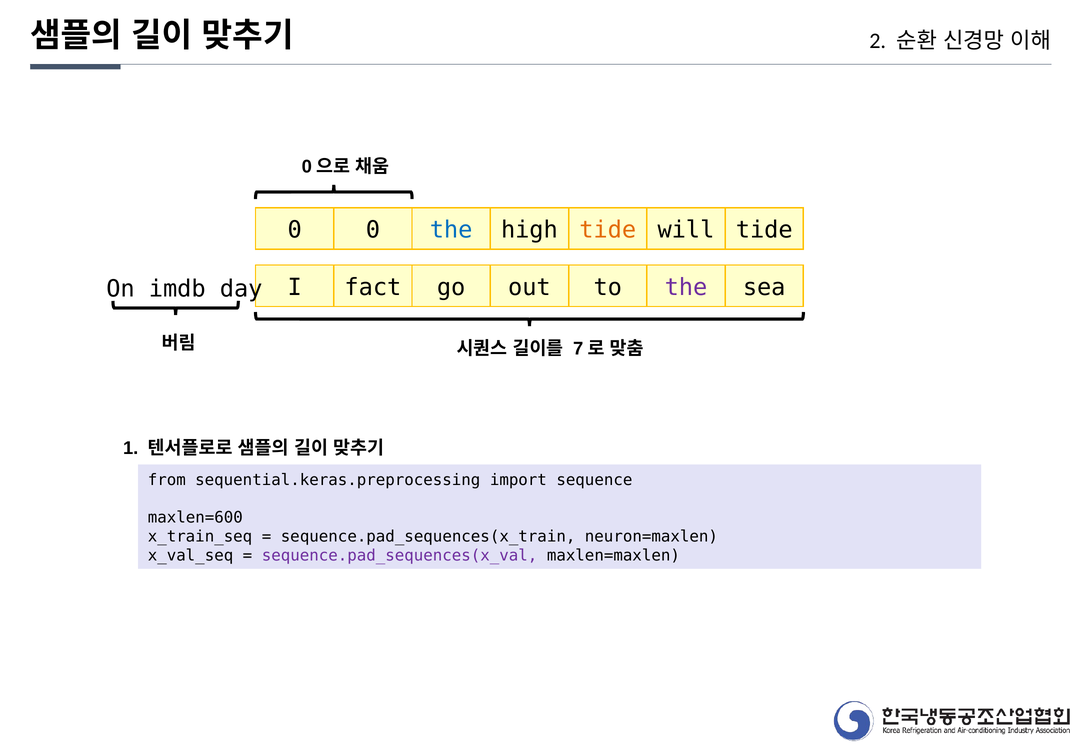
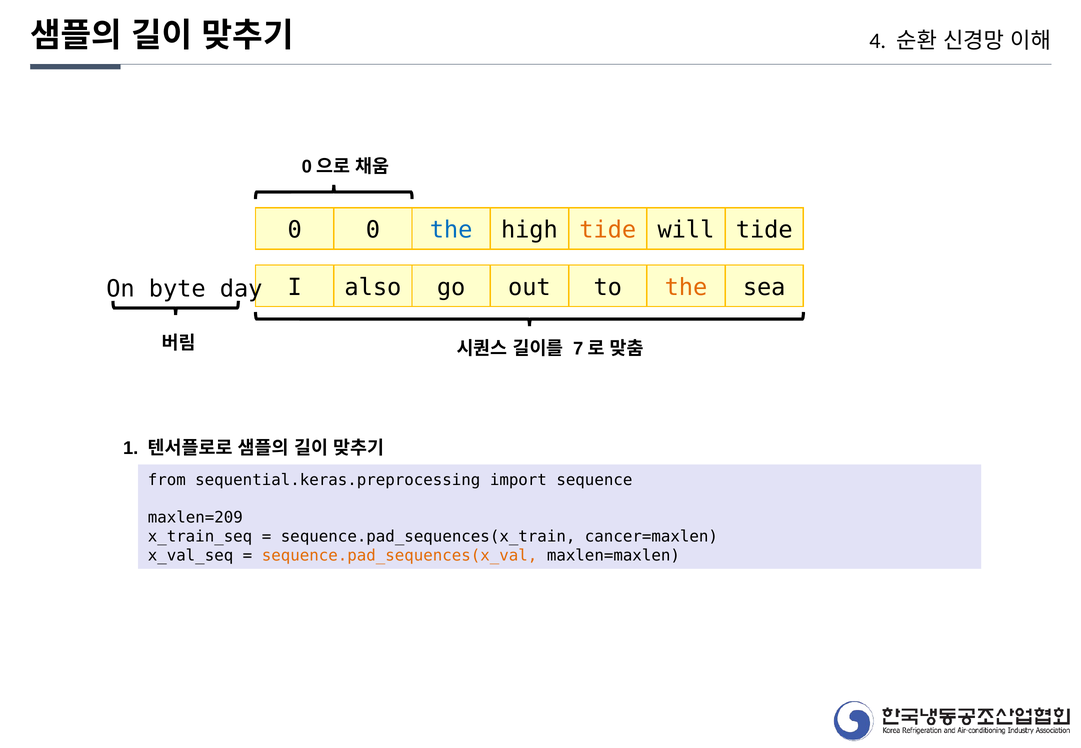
2: 2 -> 4
fact: fact -> also
the at (686, 288) colour: purple -> orange
imdb: imdb -> byte
maxlen=600: maxlen=600 -> maxlen=209
neuron=maxlen: neuron=maxlen -> cancer=maxlen
sequence.pad_sequences(x_val colour: purple -> orange
